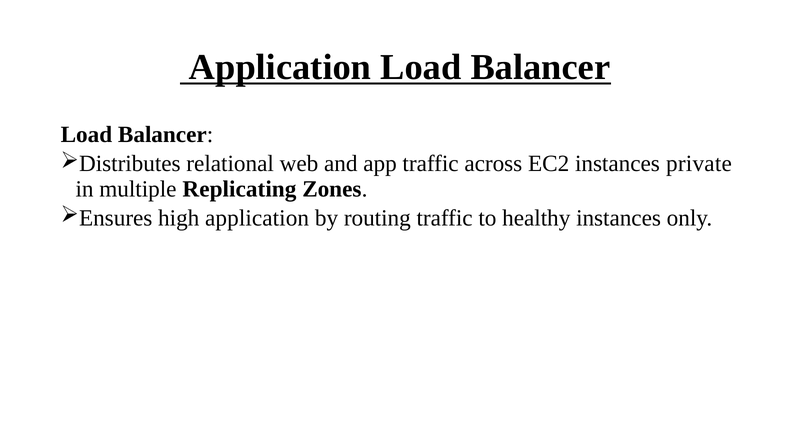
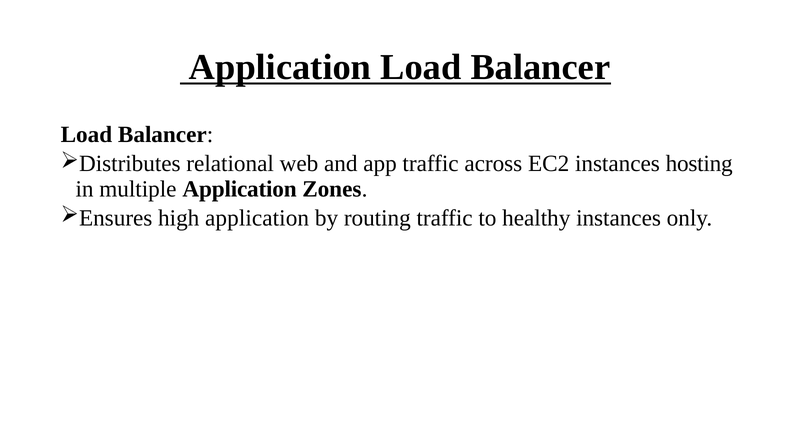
private: private -> hosting
multiple Replicating: Replicating -> Application
